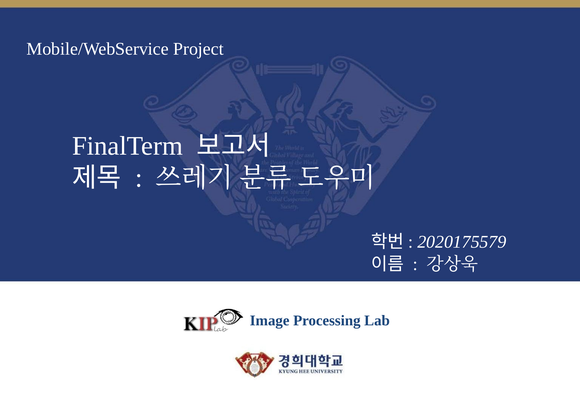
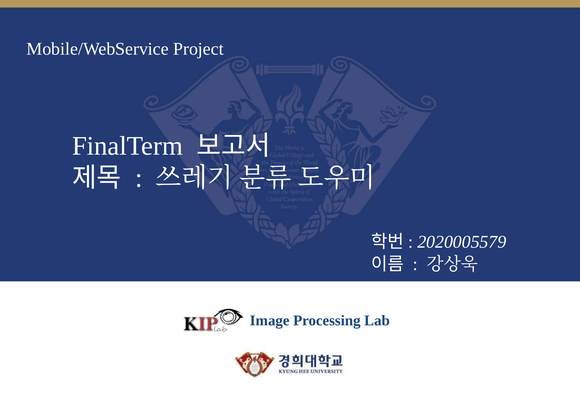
2020175579: 2020175579 -> 2020005579
